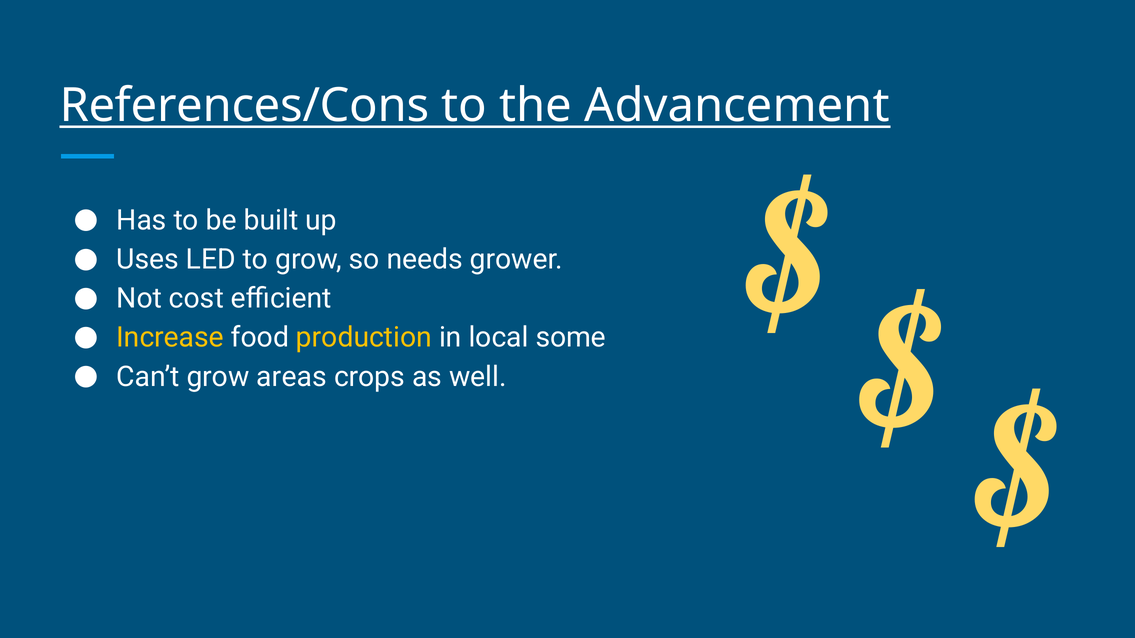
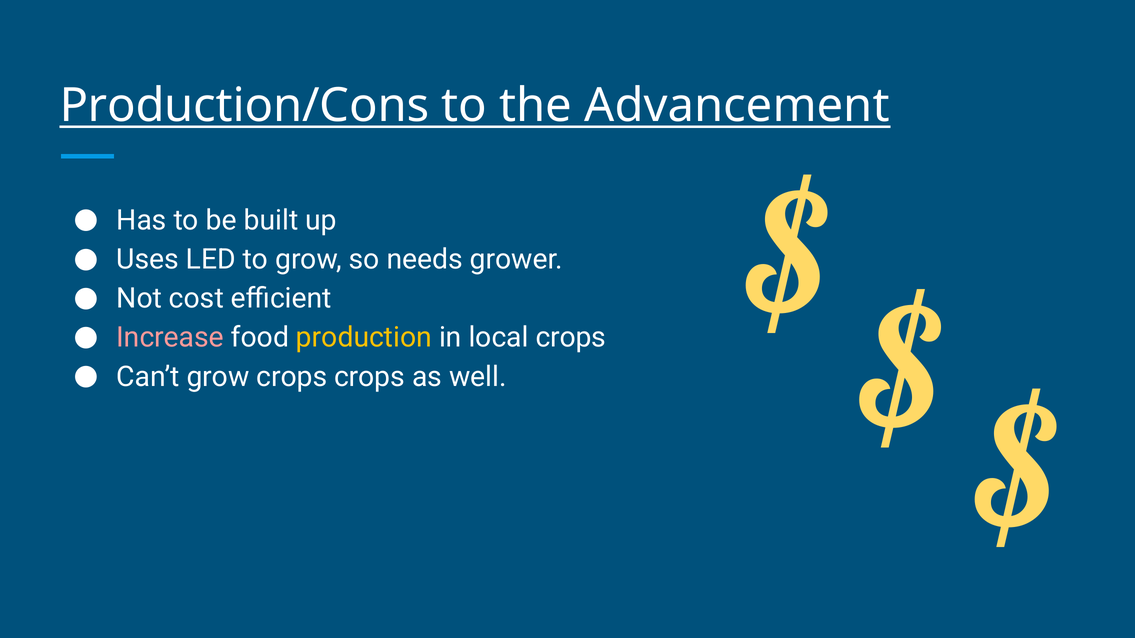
References/Cons: References/Cons -> Production/Cons
Increase colour: yellow -> pink
local some: some -> crops
grow areas: areas -> crops
